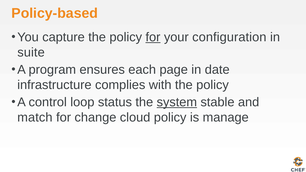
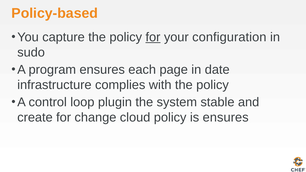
suite: suite -> sudo
status: status -> plugin
system underline: present -> none
match: match -> create
is manage: manage -> ensures
